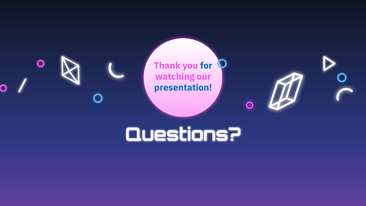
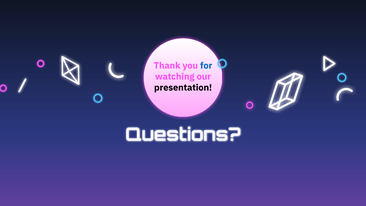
presentation colour: blue -> black
